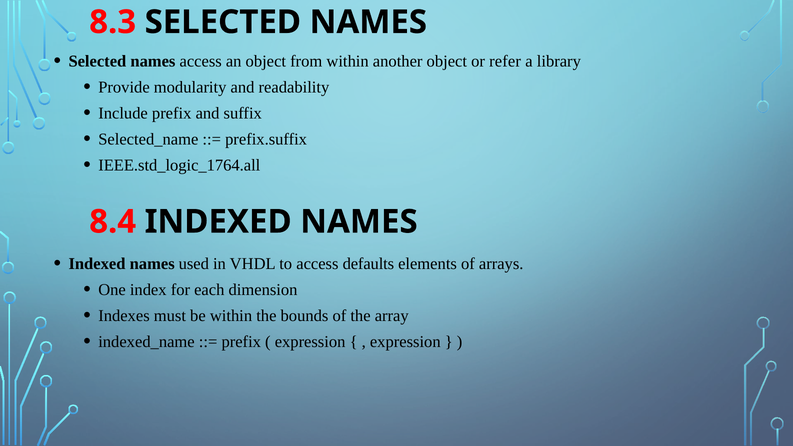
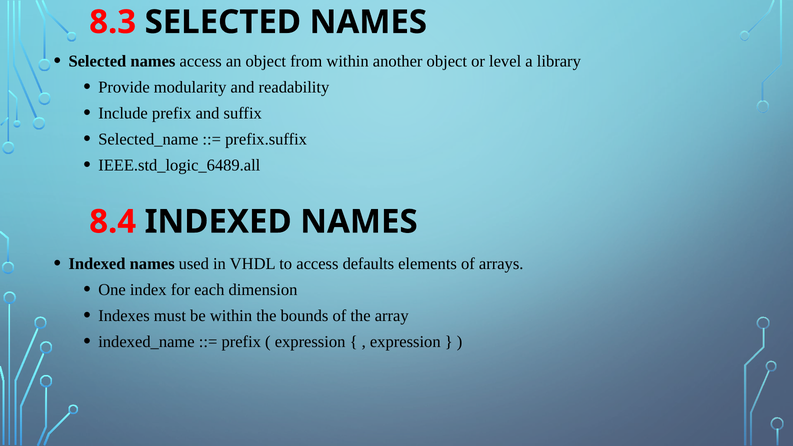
refer: refer -> level
IEEE.std_logic_1764.all: IEEE.std_logic_1764.all -> IEEE.std_logic_6489.all
